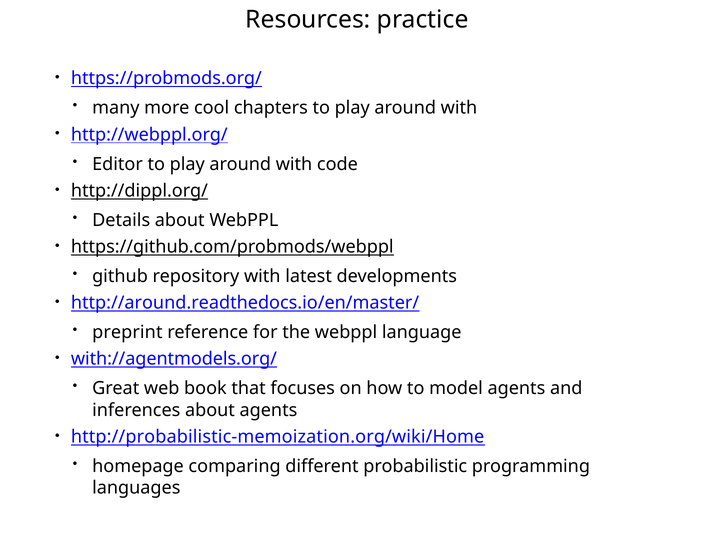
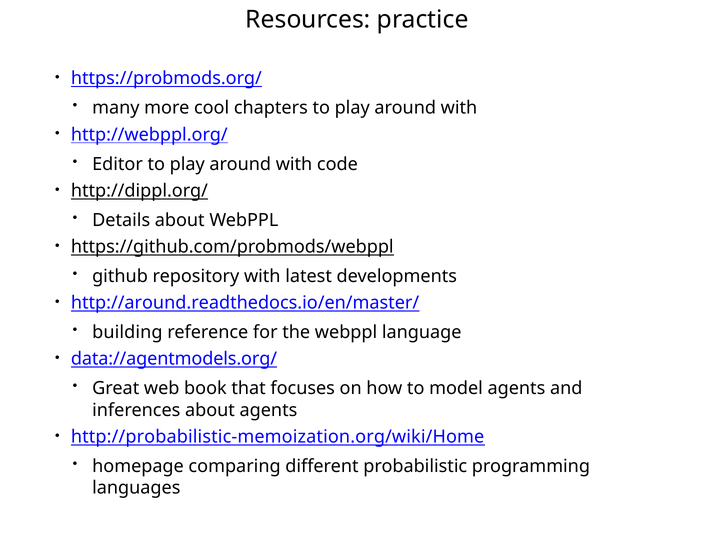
preprint: preprint -> building
with://agentmodels.org/: with://agentmodels.org/ -> data://agentmodels.org/
